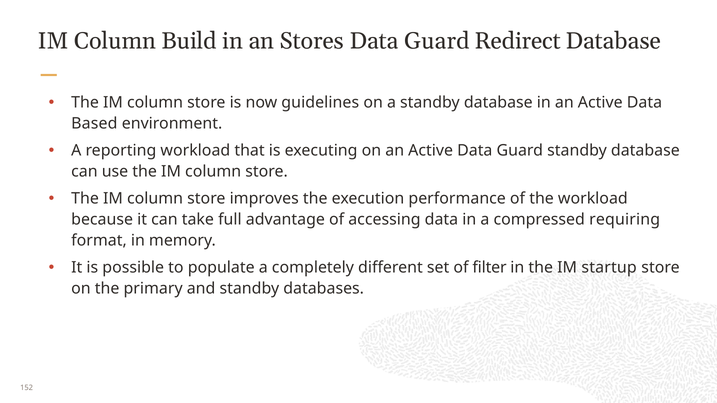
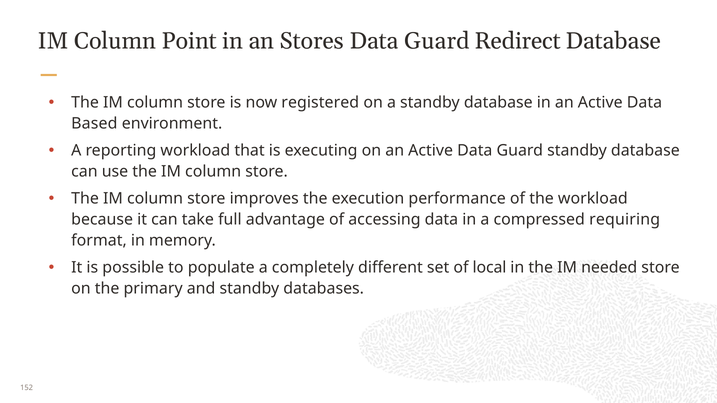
Build: Build -> Point
guidelines: guidelines -> registered
filter: filter -> local
startup: startup -> needed
